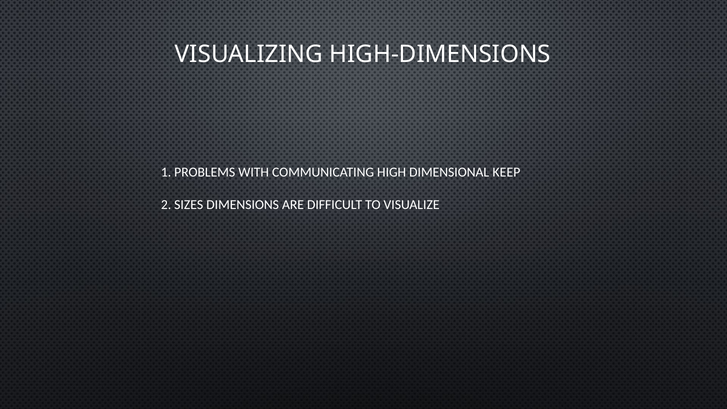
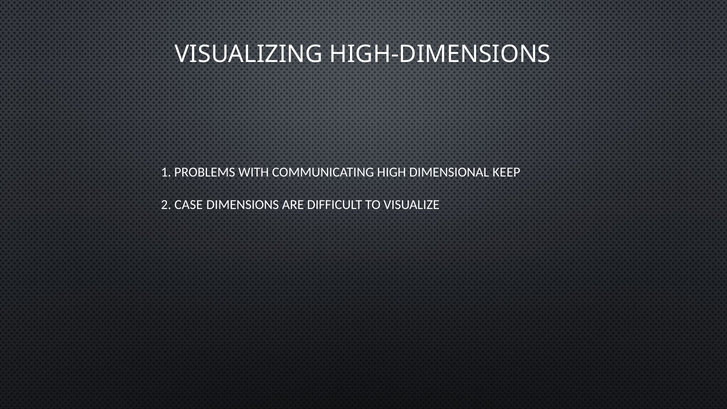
SIZES: SIZES -> CASE
